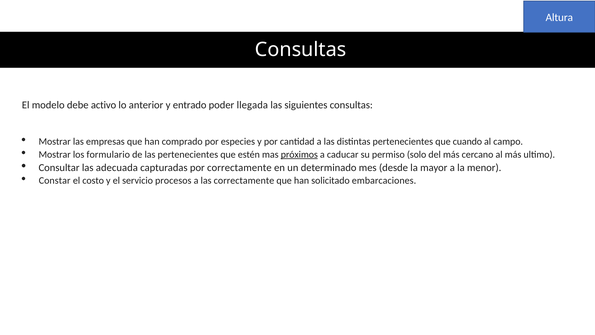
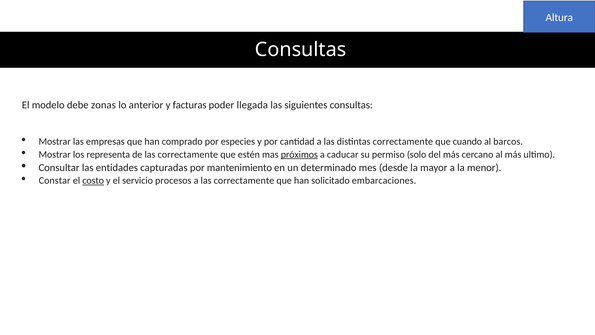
activo: activo -> zonas
entrado: entrado -> facturas
distintas pertenecientes: pertenecientes -> correctamente
campo: campo -> barcos
formulario: formulario -> representa
de las pertenecientes: pertenecientes -> correctamente
adecuada: adecuada -> entidades
por correctamente: correctamente -> mantenimiento
costo underline: none -> present
